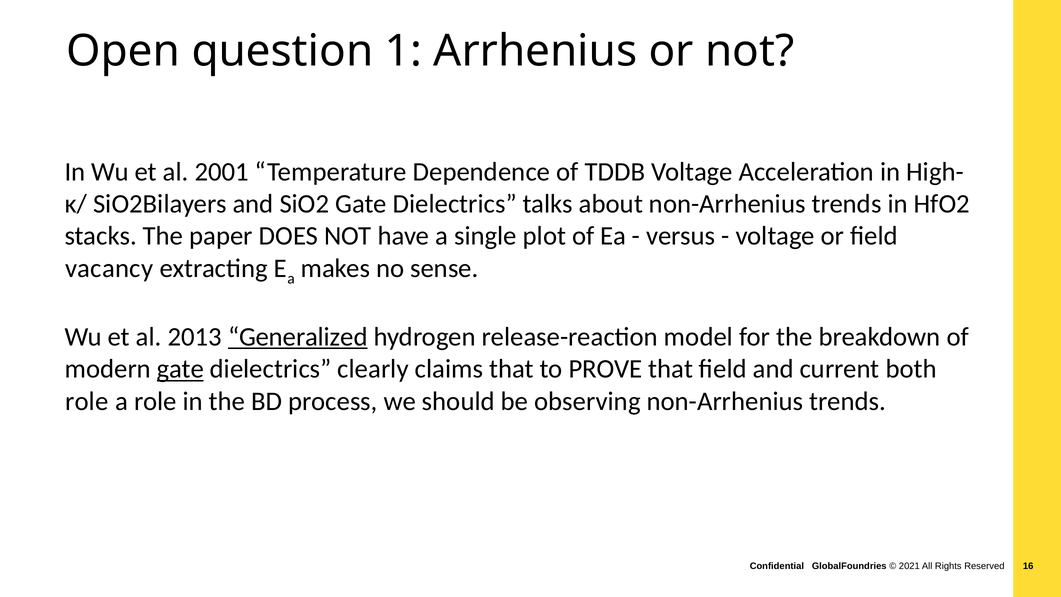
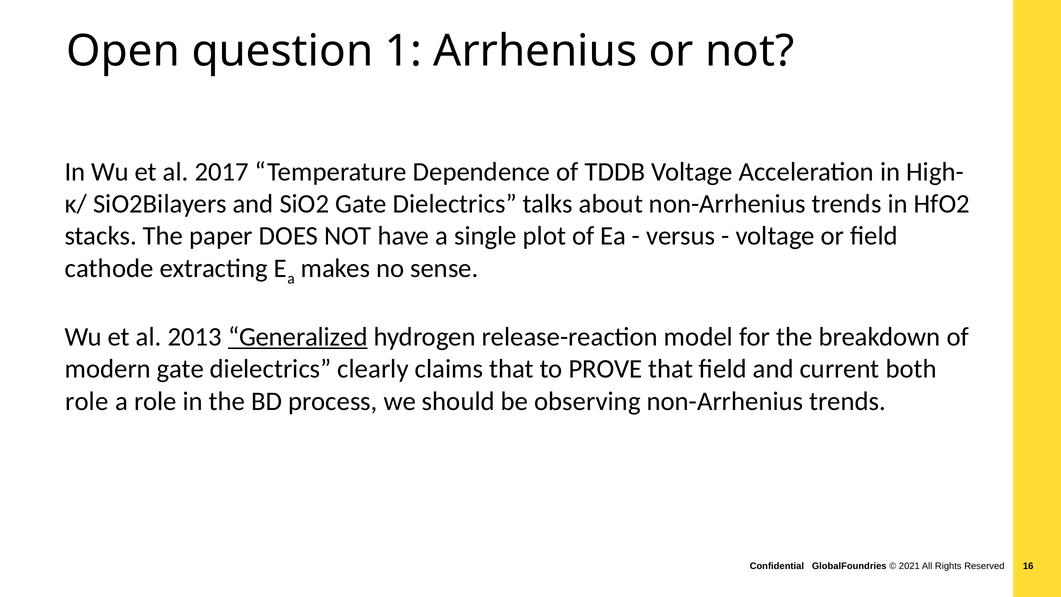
2001: 2001 -> 2017
vacancy: vacancy -> cathode
gate at (180, 369) underline: present -> none
